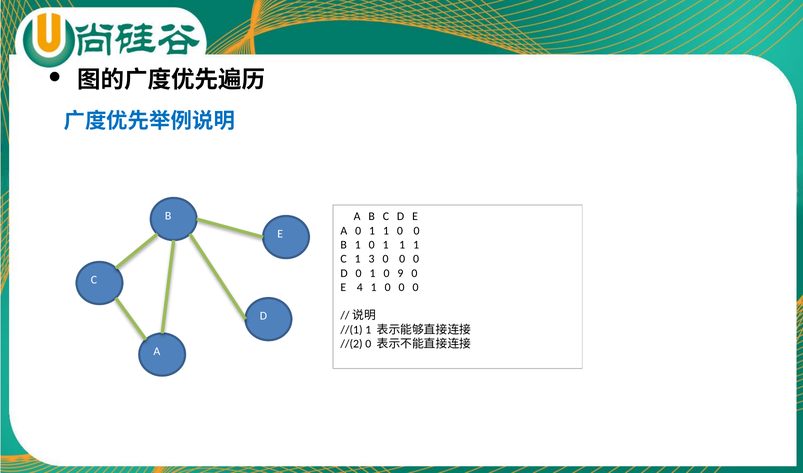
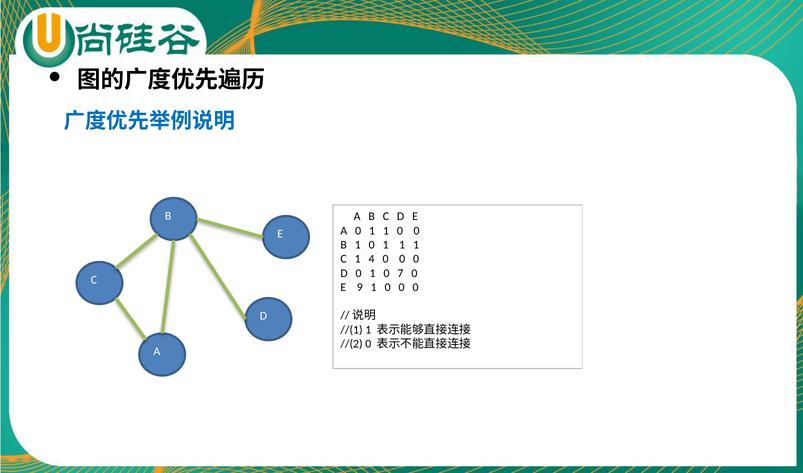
3: 3 -> 4
9: 9 -> 7
4: 4 -> 9
